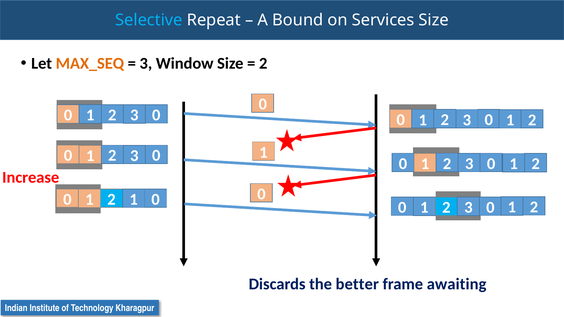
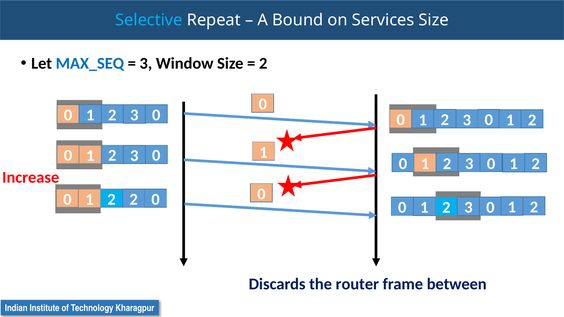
MAX_SEQ colour: orange -> blue
0 1 2 1: 1 -> 2
better: better -> router
awaiting: awaiting -> between
